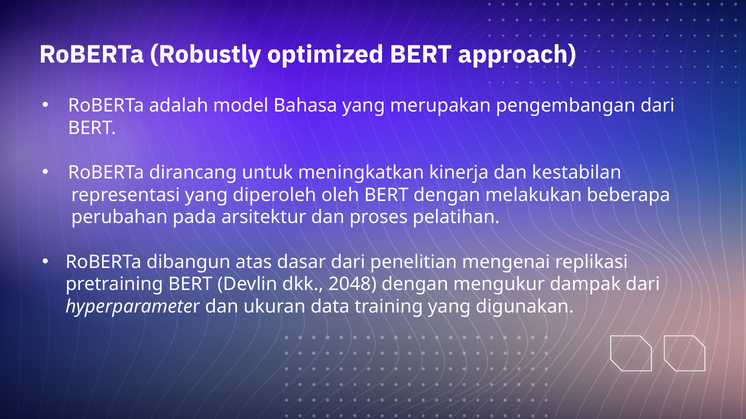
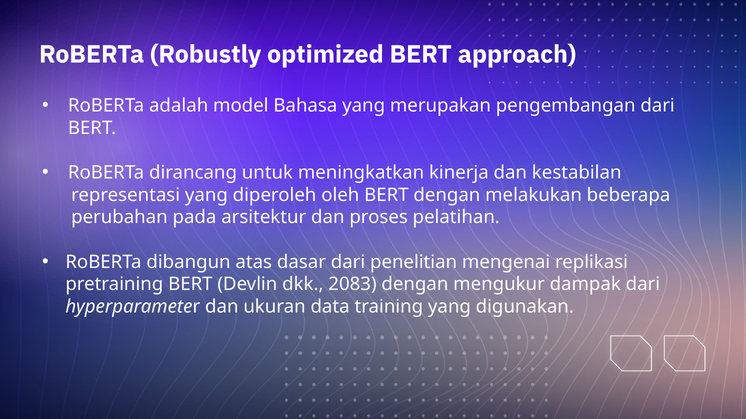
2048: 2048 -> 2083
